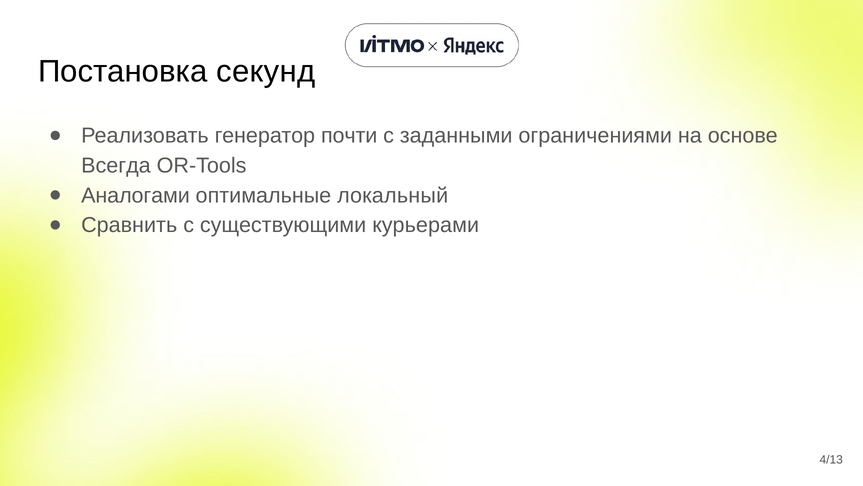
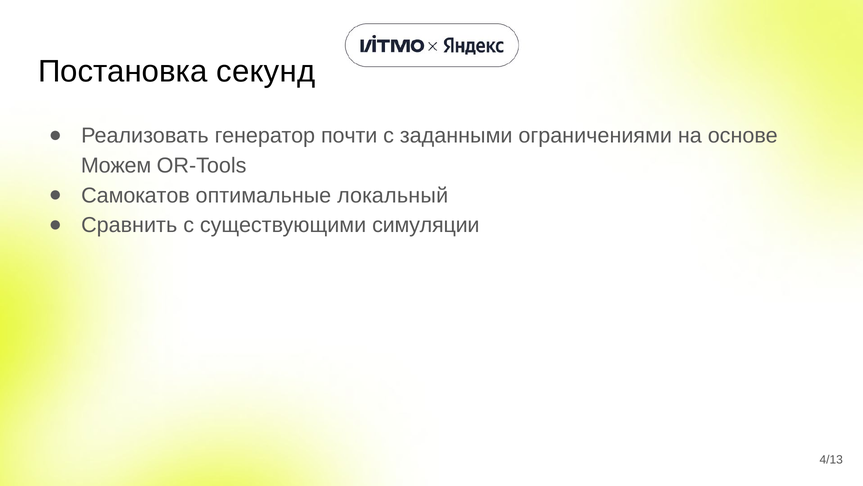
Всегда: Всегда -> Можем
Аналогами: Аналогами -> Самокатов
курьерами: курьерами -> симуляции
